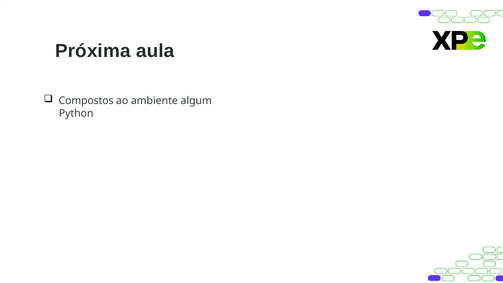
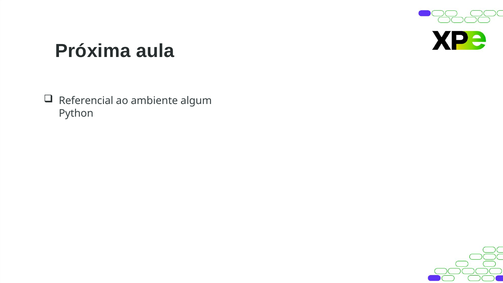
Compostos: Compostos -> Referencial
